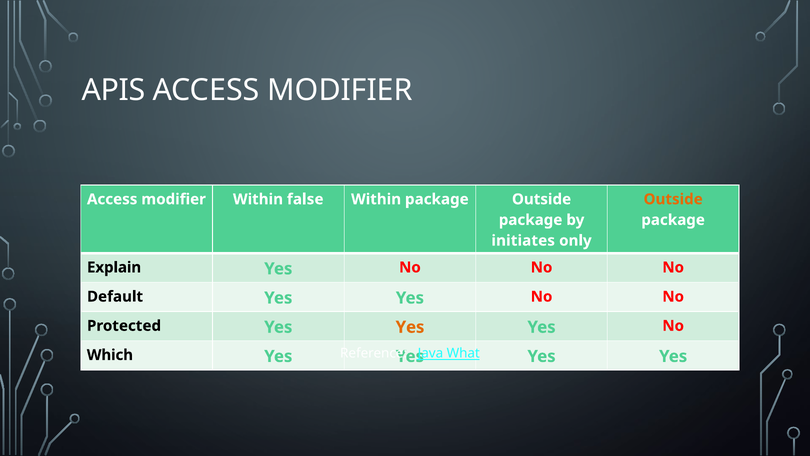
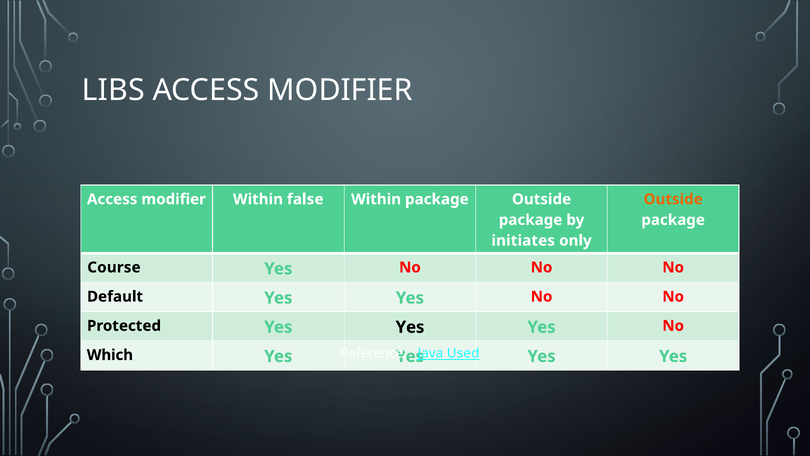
APIS: APIS -> LIBS
Explain: Explain -> Course
Yes at (410, 327) colour: orange -> black
What: What -> Used
